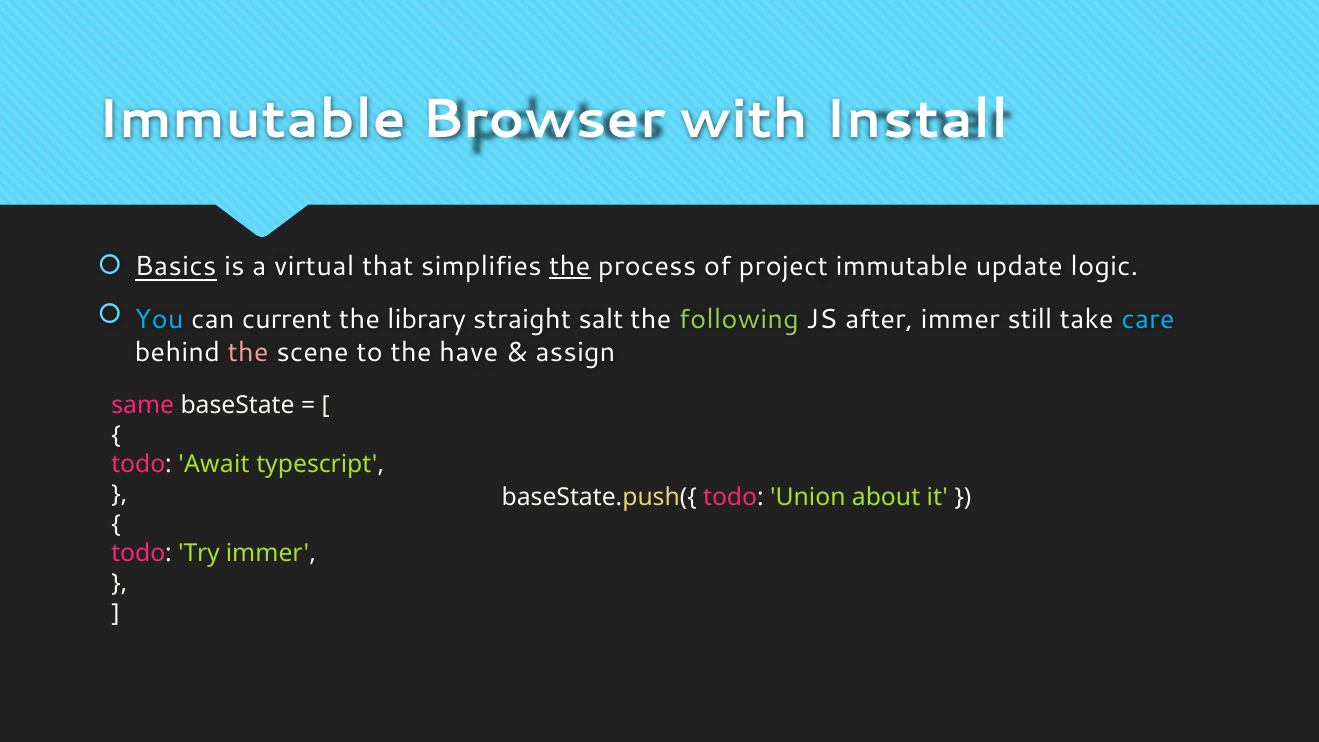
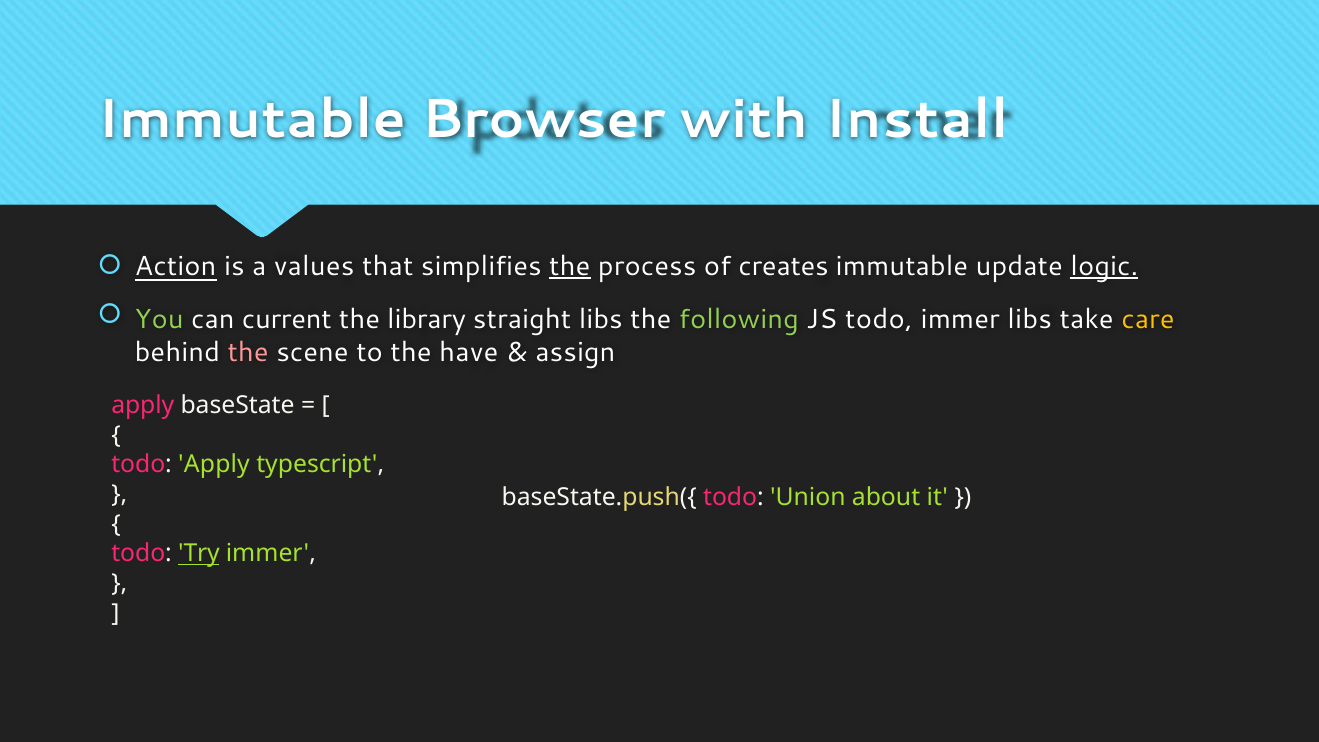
Basics: Basics -> Action
virtual: virtual -> values
project: project -> creates
logic underline: none -> present
You colour: light blue -> light green
straight salt: salt -> libs
JS after: after -> todo
immer still: still -> libs
care colour: light blue -> yellow
same at (143, 405): same -> apply
todo Await: Await -> Apply
Try underline: none -> present
